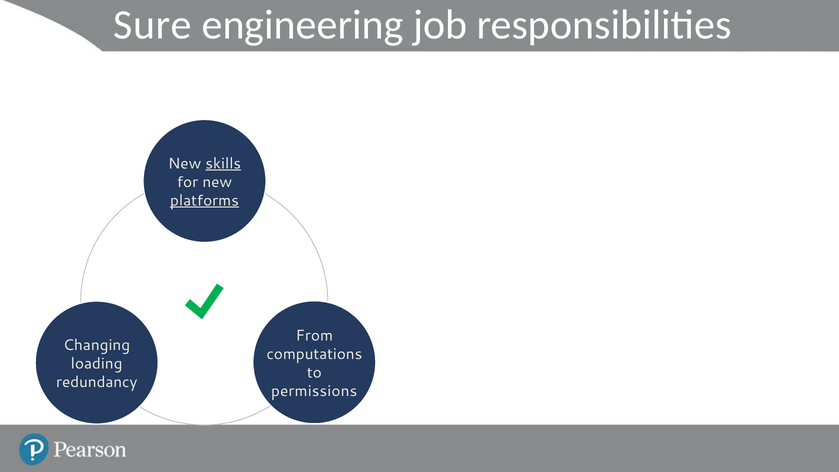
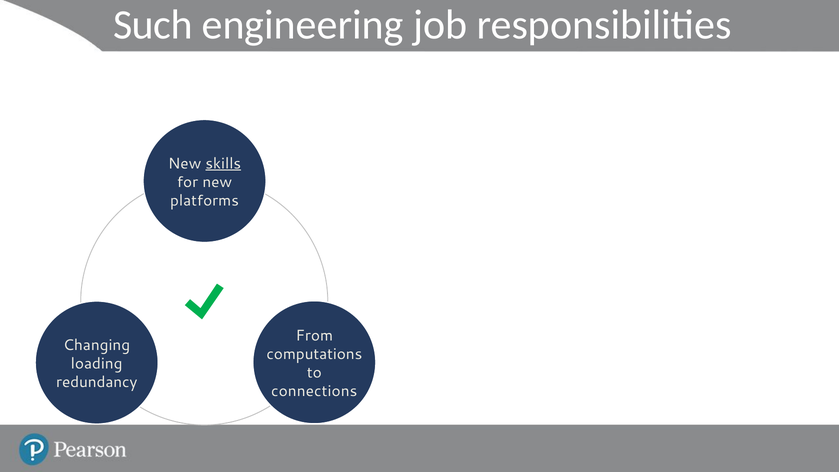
Sure: Sure -> Such
platforms underline: present -> none
permissions: permissions -> connections
